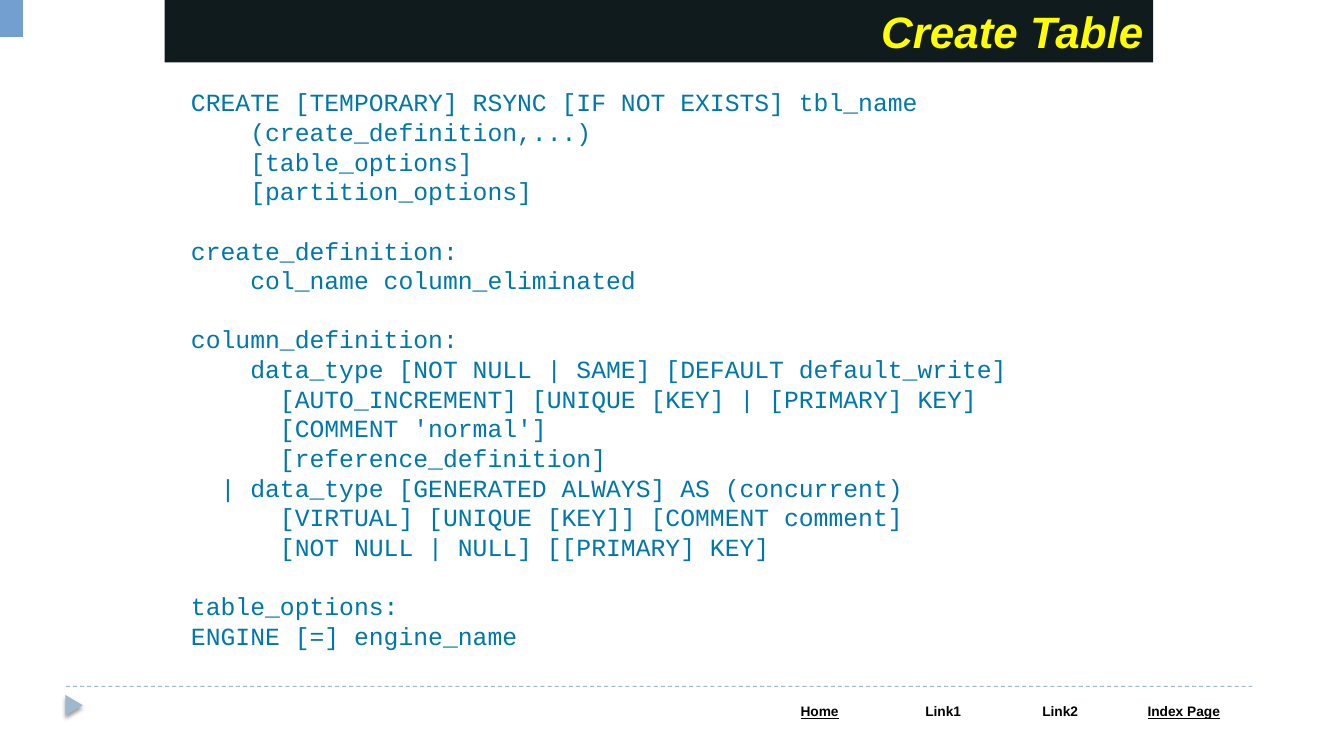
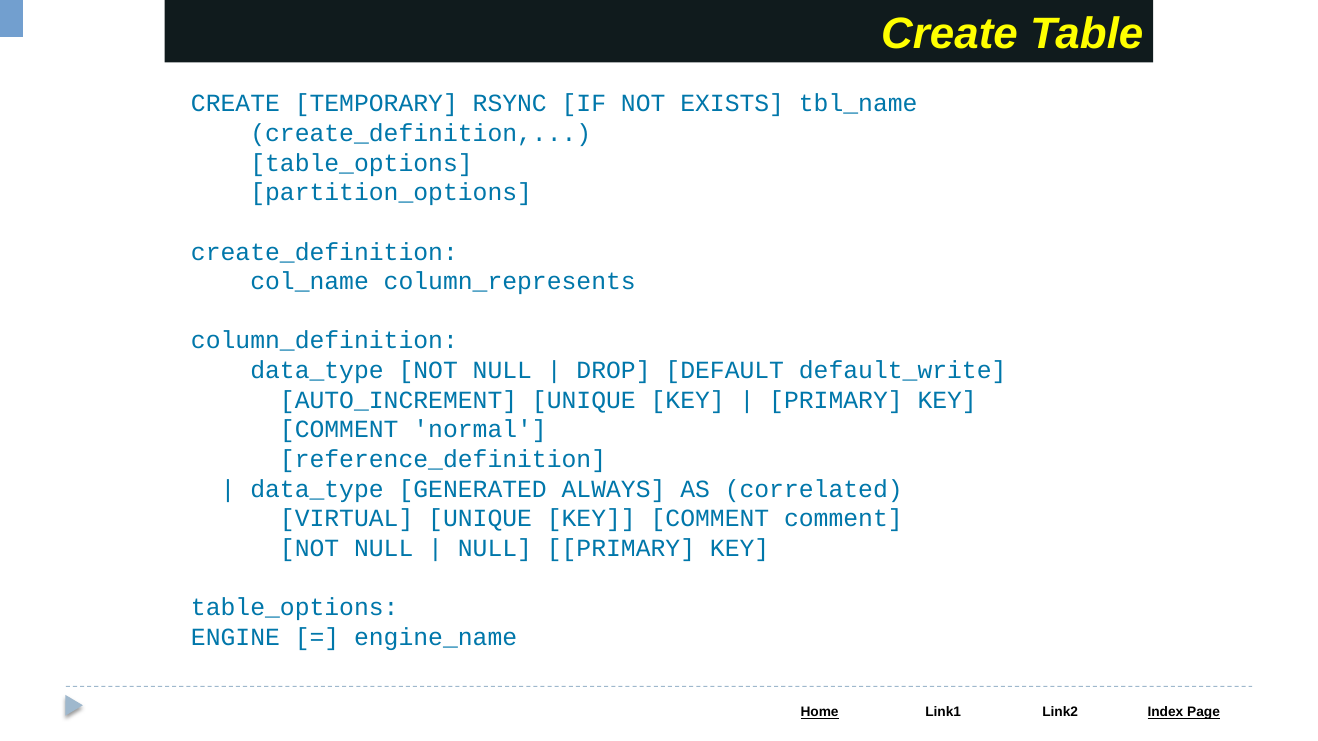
column_eliminated: column_eliminated -> column_represents
SAME: SAME -> DROP
concurrent: concurrent -> correlated
